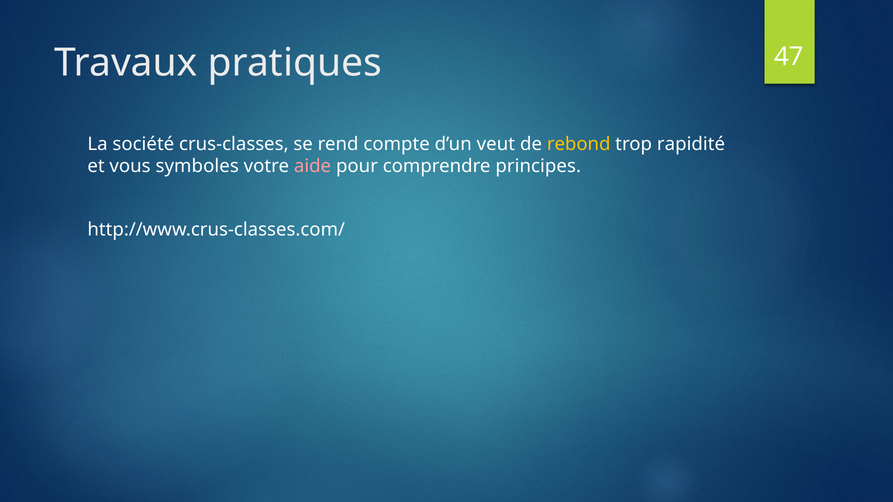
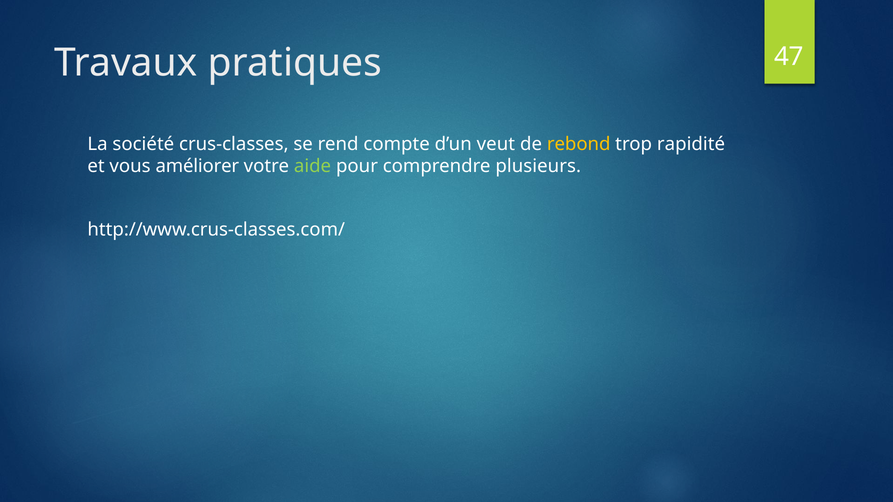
symboles: symboles -> améliorer
aide colour: pink -> light green
principes: principes -> plusieurs
